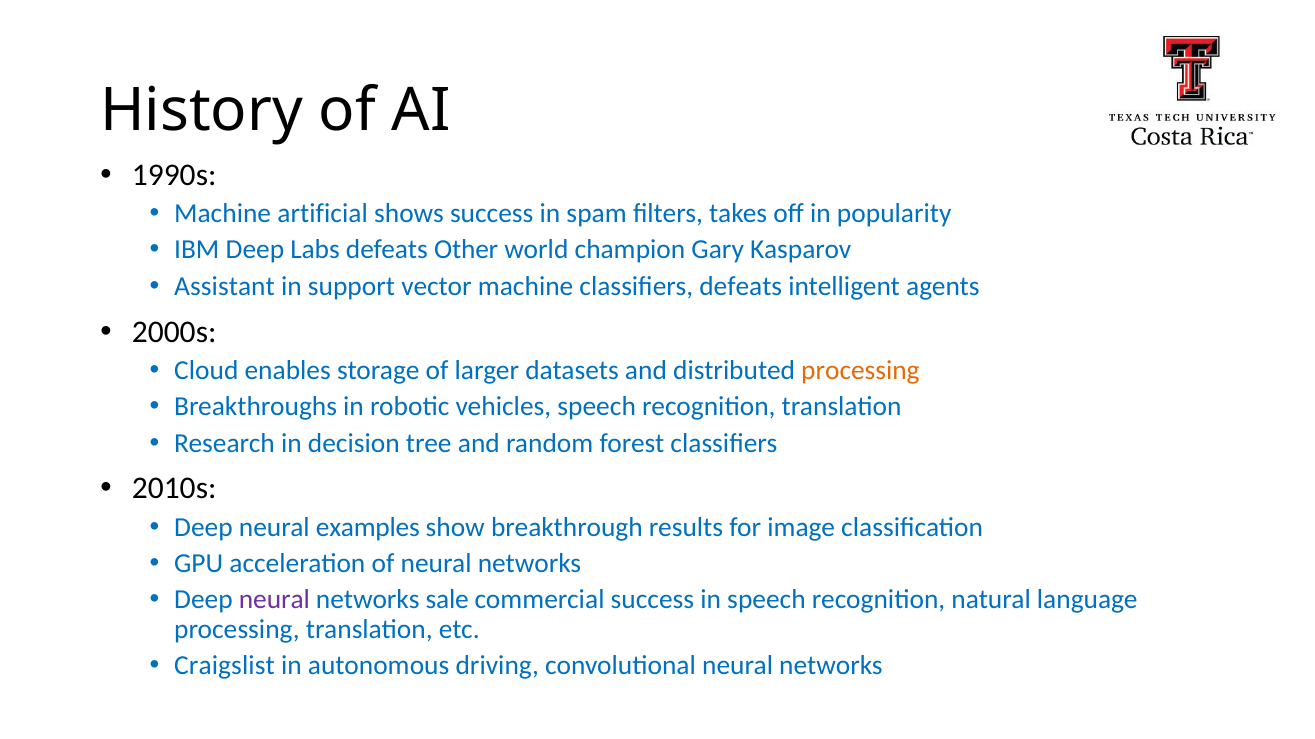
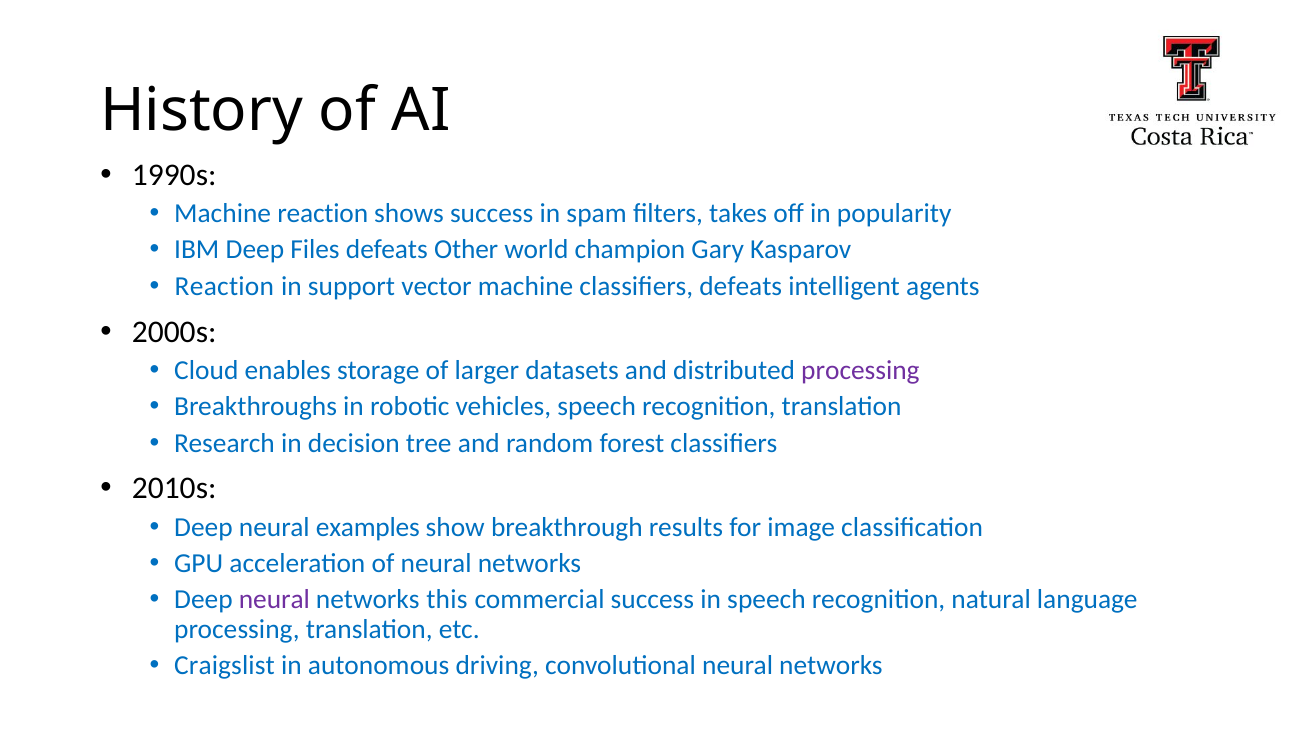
Machine artificial: artificial -> reaction
Labs: Labs -> Files
Assistant at (225, 287): Assistant -> Reaction
processing at (860, 371) colour: orange -> purple
sale: sale -> this
